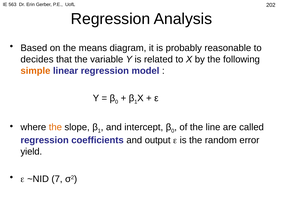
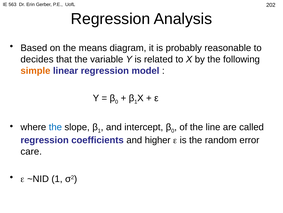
the at (55, 127) colour: orange -> blue
output: output -> higher
yield: yield -> care
~NID 7: 7 -> 1
